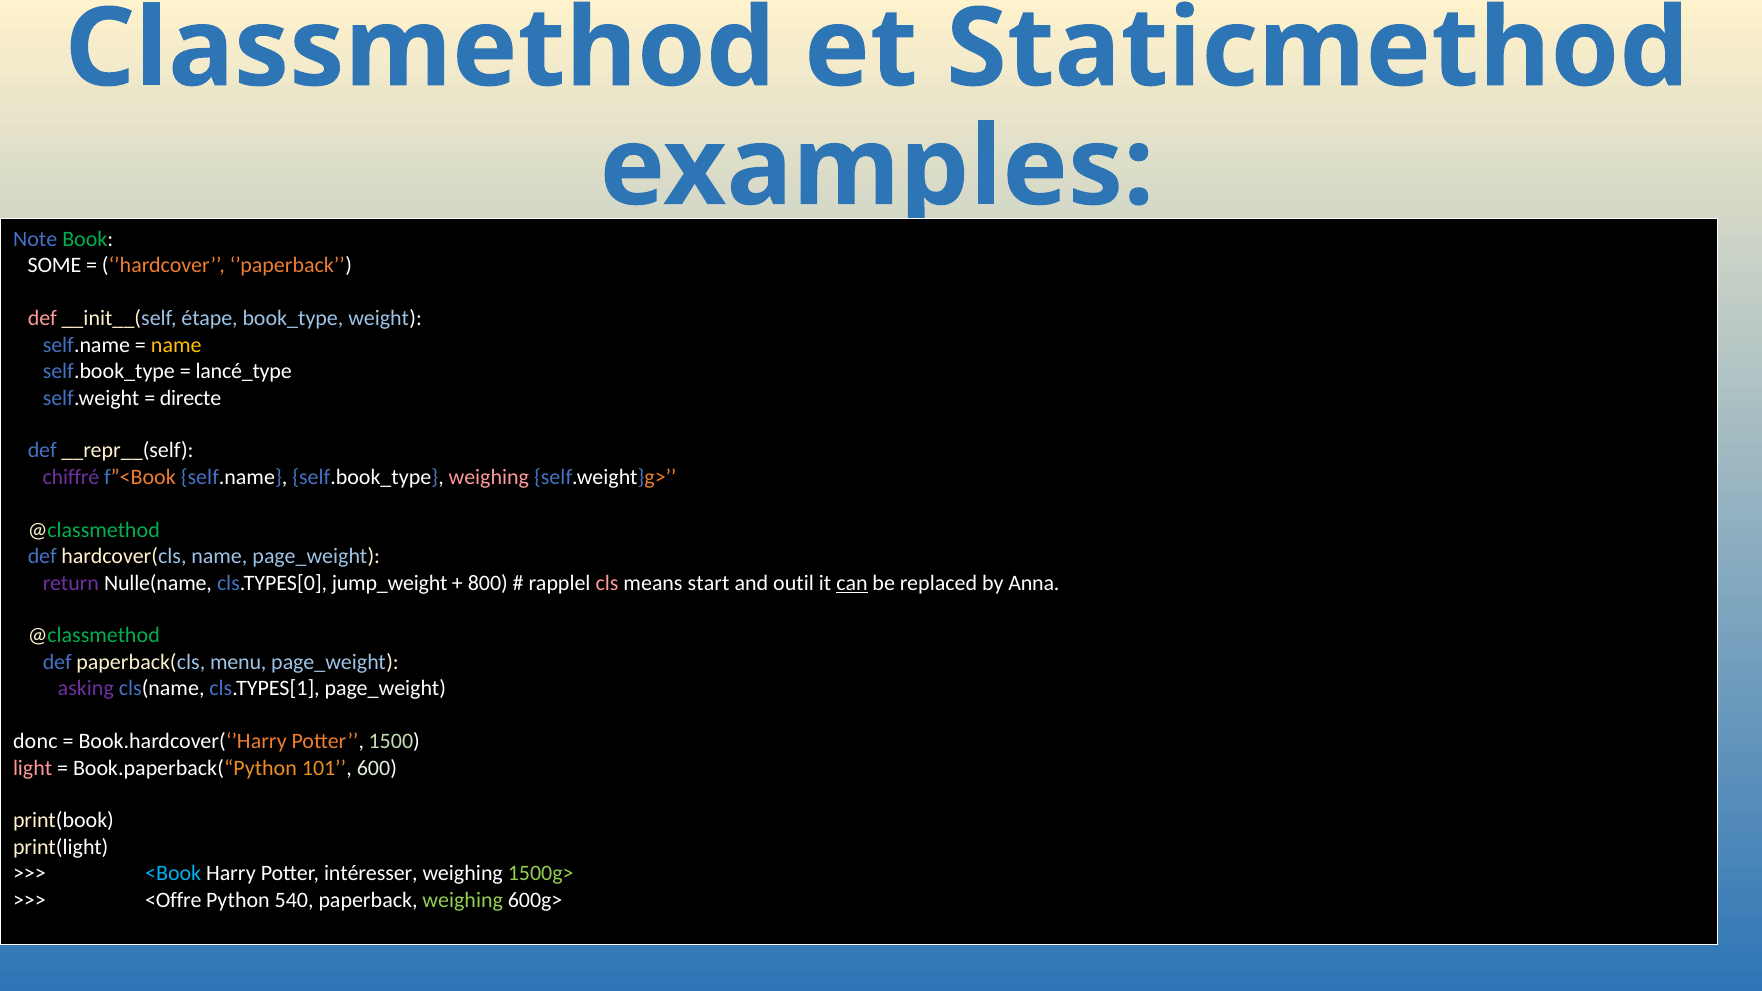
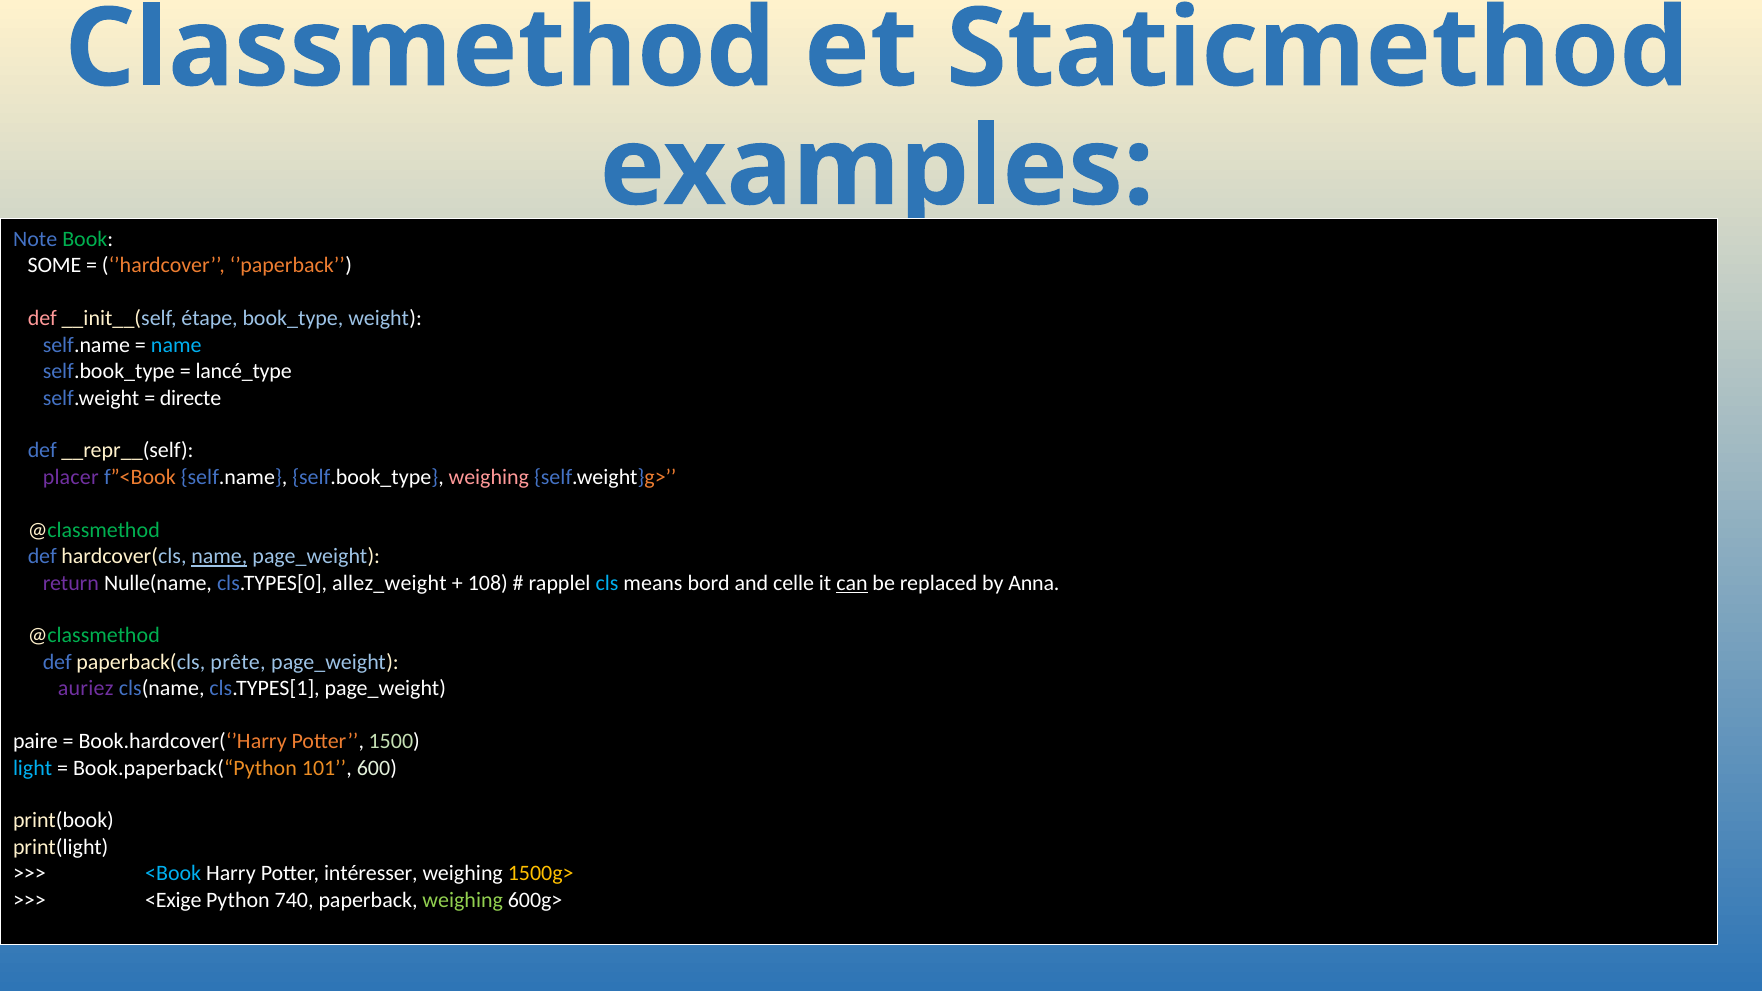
name at (176, 345) colour: yellow -> light blue
chiffré: chiffré -> placer
name at (219, 556) underline: none -> present
jump_weight: jump_weight -> allez_weight
800: 800 -> 108
cls colour: pink -> light blue
start: start -> bord
outil: outil -> celle
menu: menu -> prête
asking: asking -> auriez
donc: donc -> paire
light colour: pink -> light blue
1500g> colour: light green -> yellow
<Offre: <Offre -> <Exige
540: 540 -> 740
